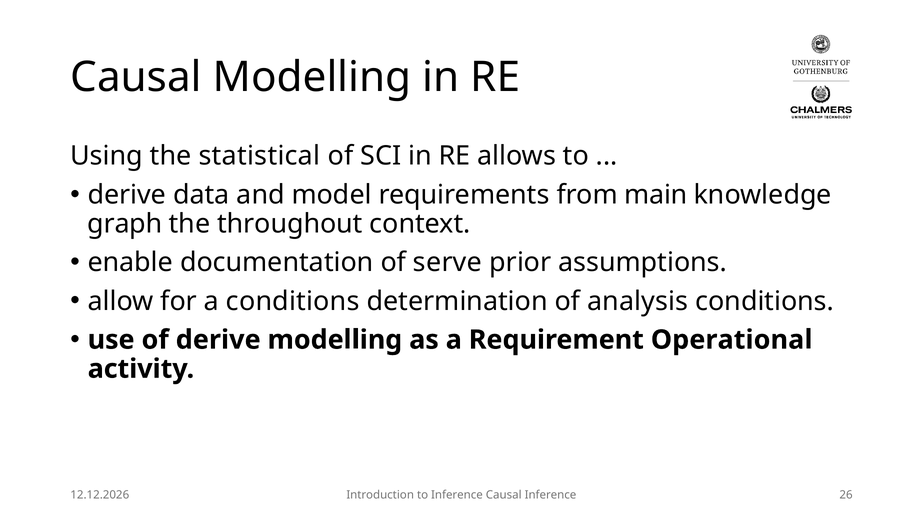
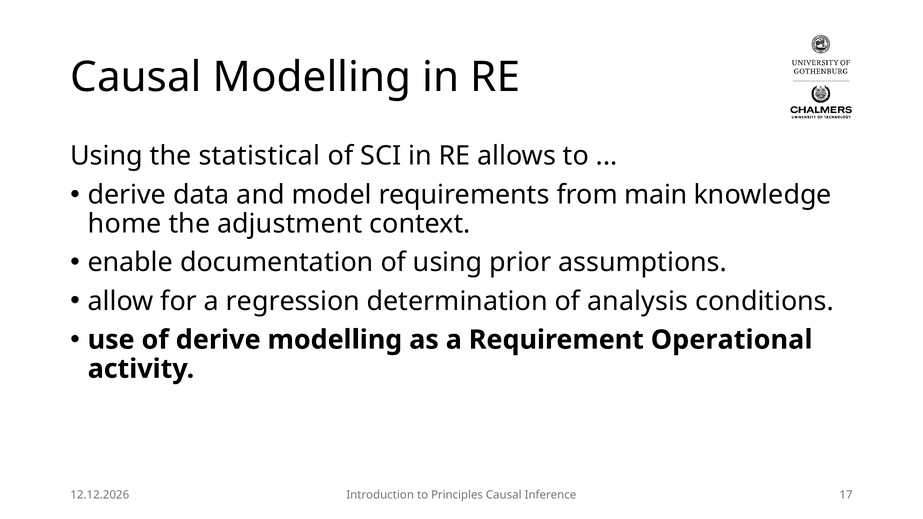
graph: graph -> home
throughout: throughout -> adjustment
of serve: serve -> using
a conditions: conditions -> regression
to Inference: Inference -> Principles
26: 26 -> 17
